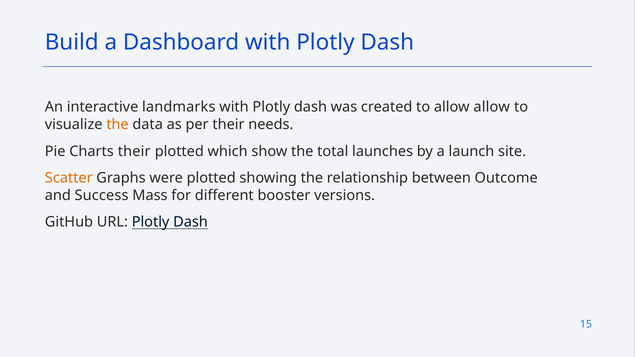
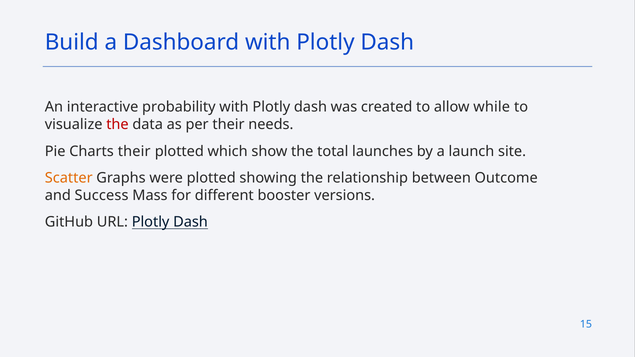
landmarks: landmarks -> probability
allow allow: allow -> while
the at (117, 125) colour: orange -> red
